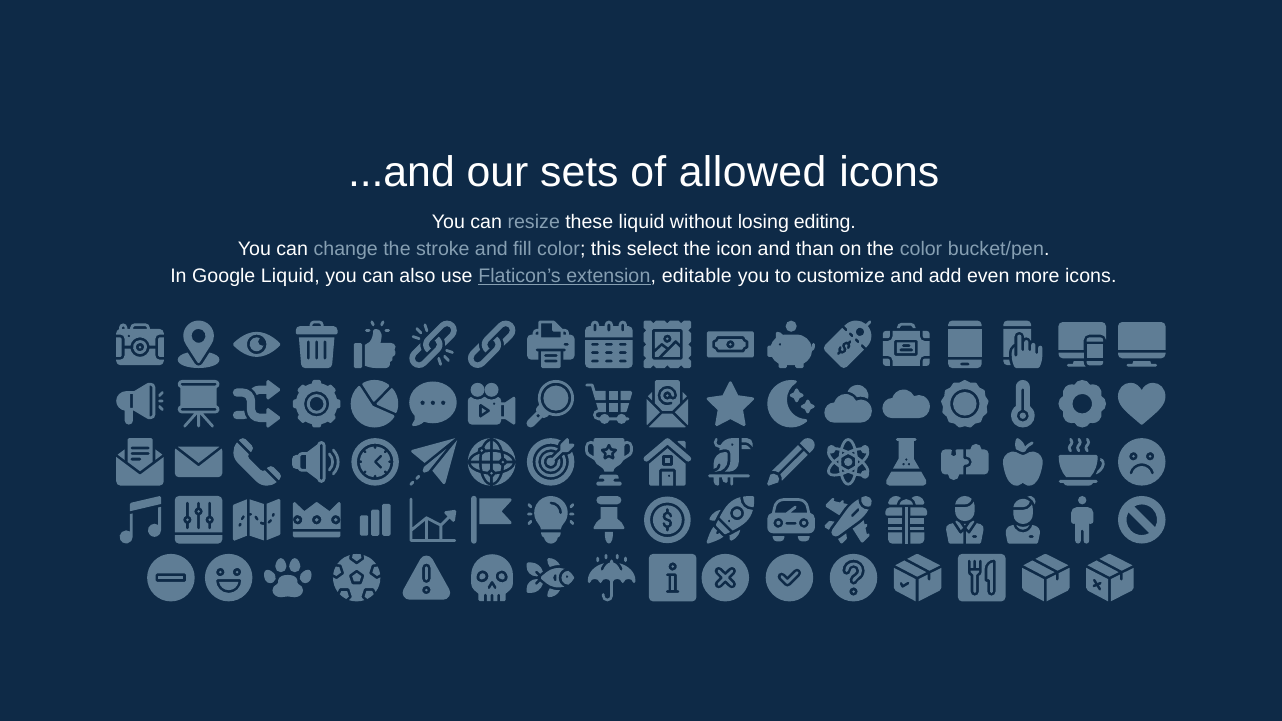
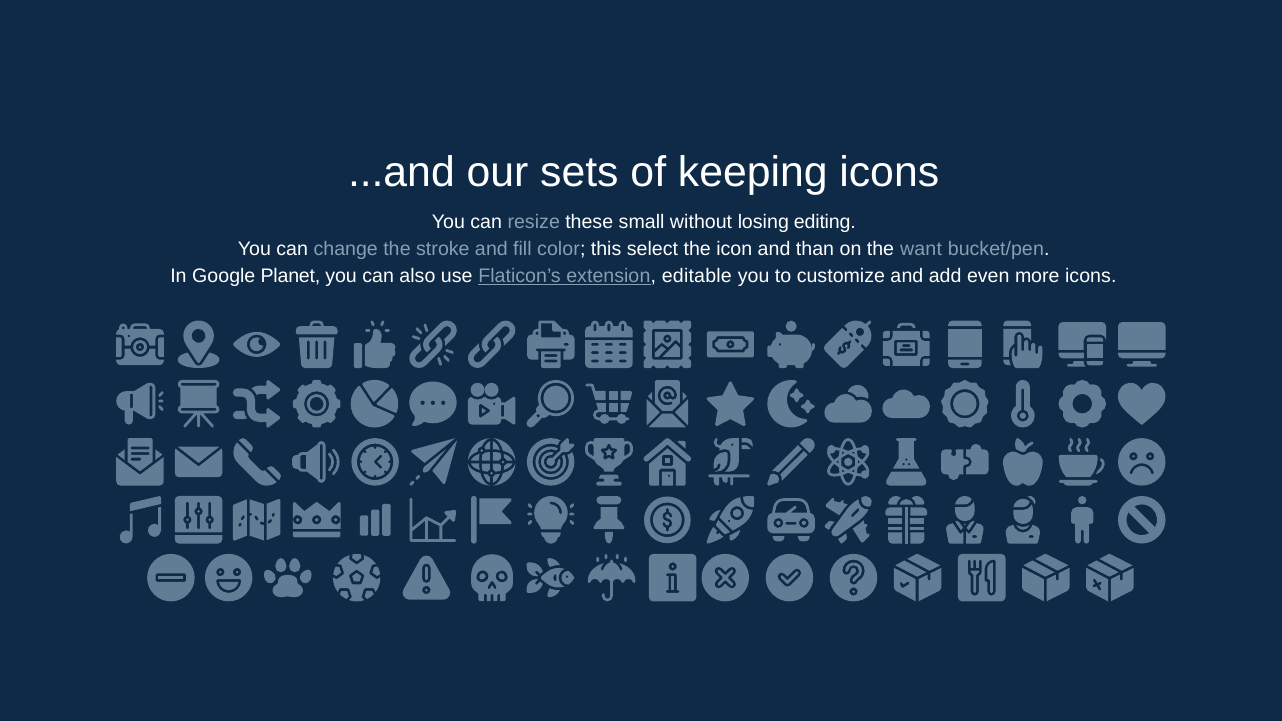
allowed: allowed -> keeping
these liquid: liquid -> small
the color: color -> want
Google Liquid: Liquid -> Planet
